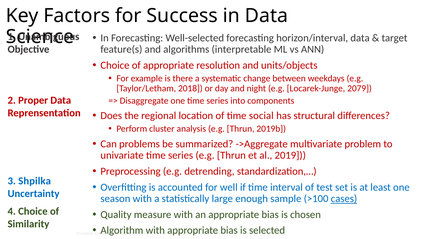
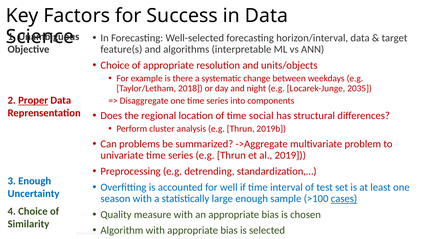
2079: 2079 -> 2035
Proper underline: none -> present
3 Shpilka: Shpilka -> Enough
